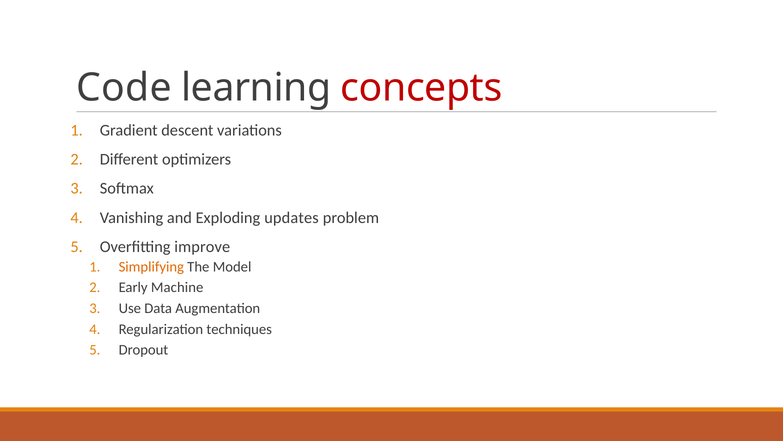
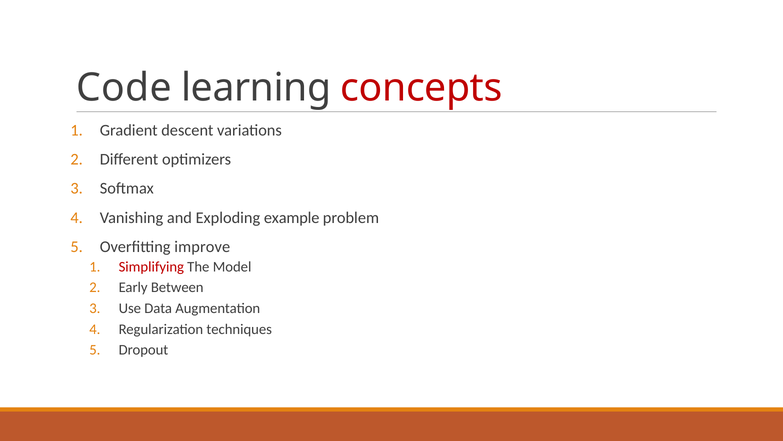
updates: updates -> example
Simplifying colour: orange -> red
Machine: Machine -> Between
